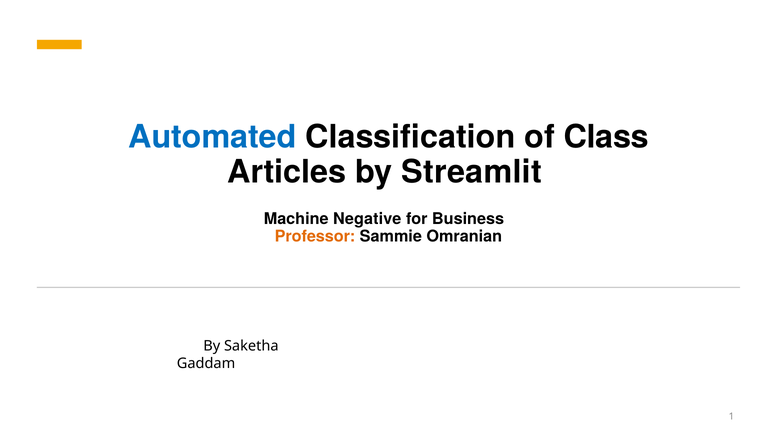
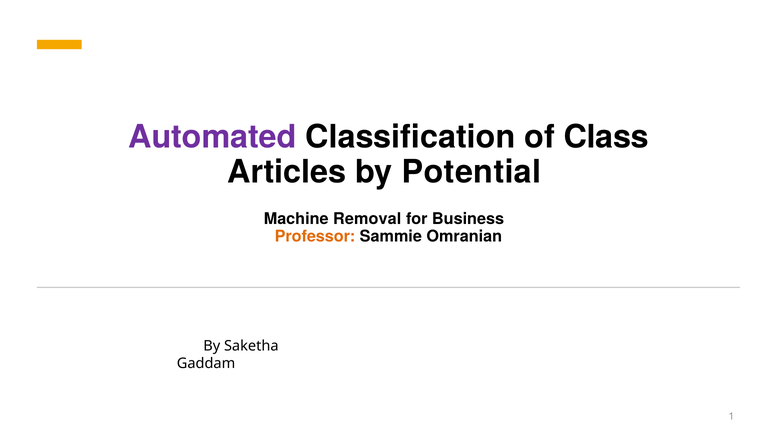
Automated colour: blue -> purple
Streamlit: Streamlit -> Potential
Negative: Negative -> Removal
